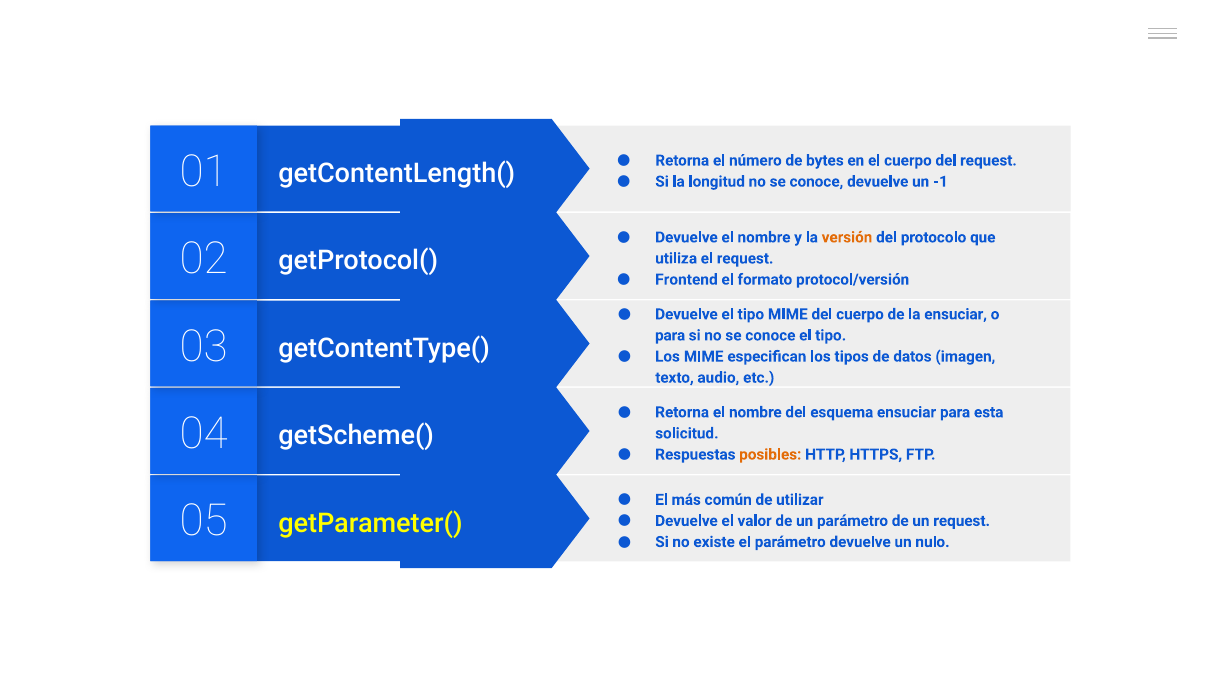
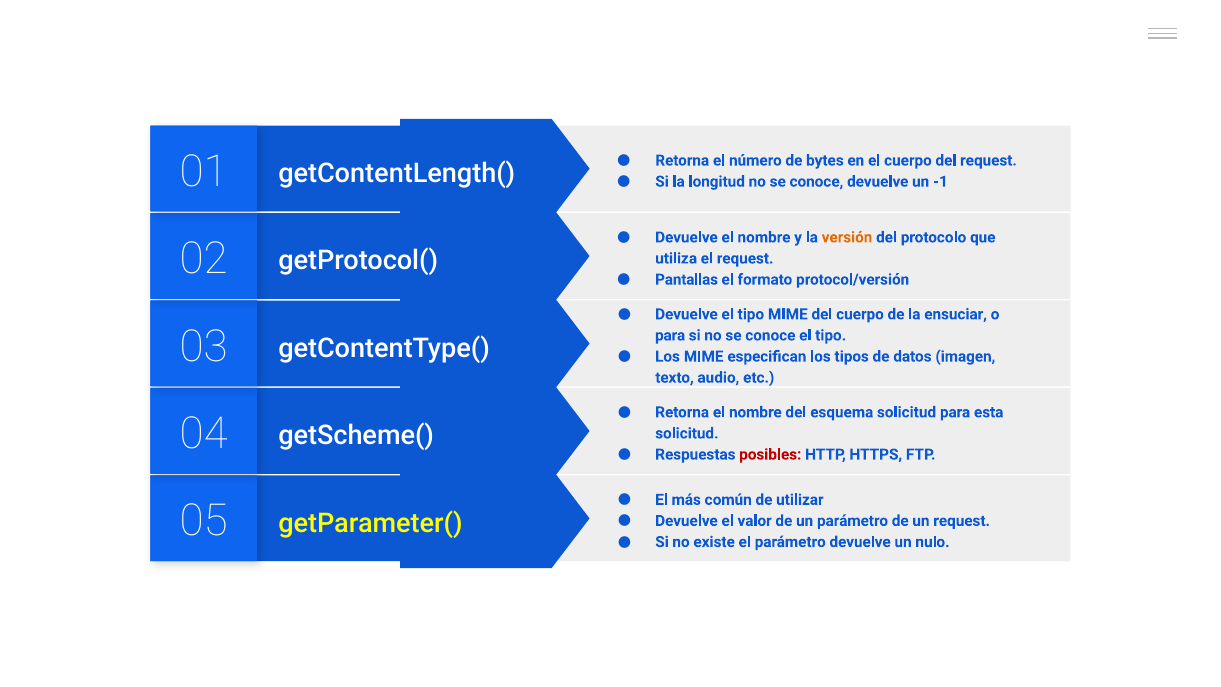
Frontend: Frontend -> Pantallas
esquema ensuciar: ensuciar -> solicitud
posibles colour: orange -> red
